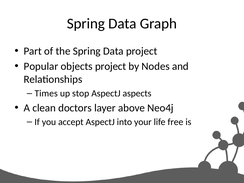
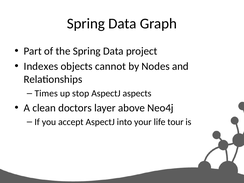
Popular: Popular -> Indexes
objects project: project -> cannot
free: free -> tour
